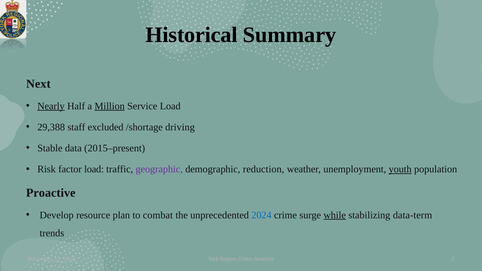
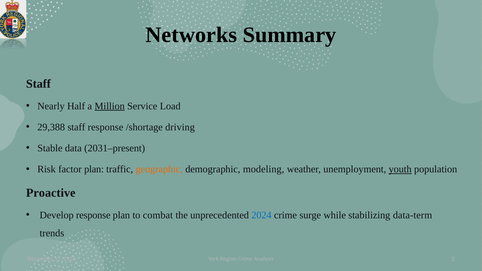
Historical: Historical -> Networks
Next at (38, 84): Next -> Staff
Nearly underline: present -> none
staff excluded: excluded -> response
2015–present: 2015–present -> 2031–present
factor load: load -> plan
geographic colour: purple -> orange
reduction: reduction -> modeling
Develop resource: resource -> response
while underline: present -> none
